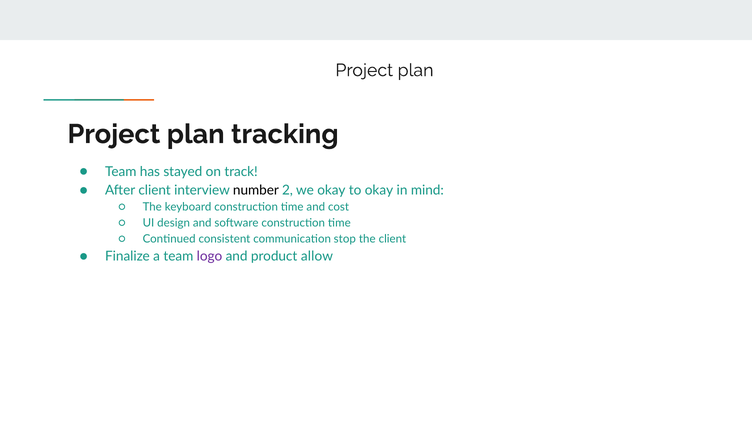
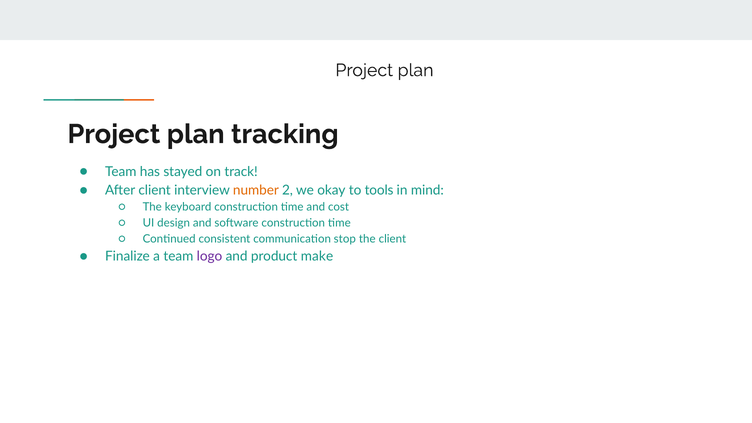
number colour: black -> orange
to okay: okay -> tools
allow: allow -> make
